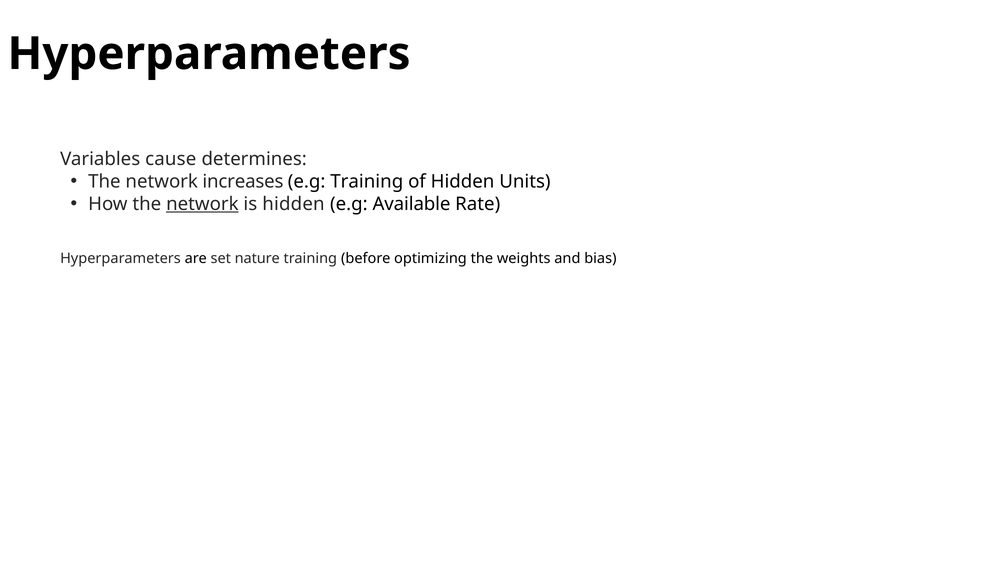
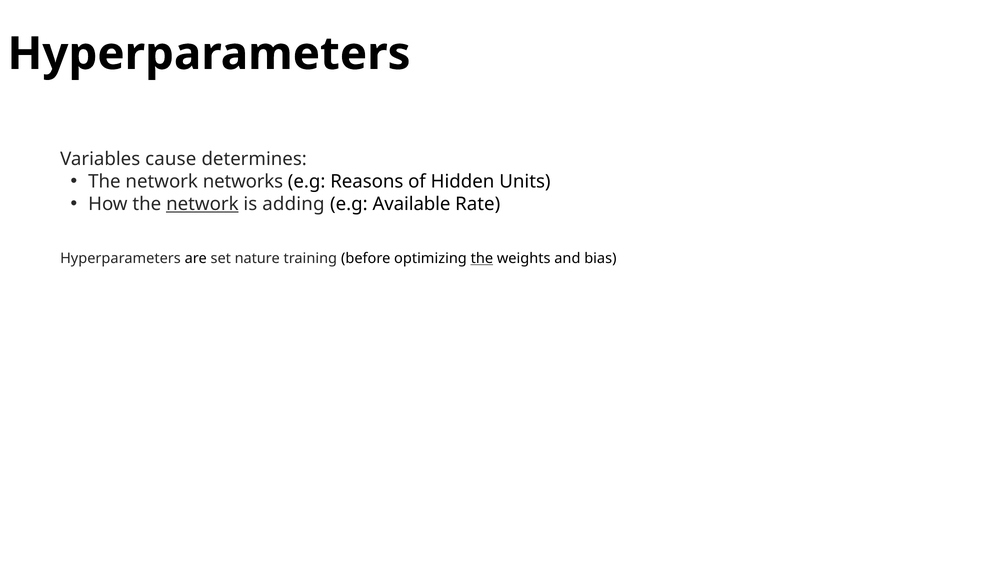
increases: increases -> networks
e.g Training: Training -> Reasons
is hidden: hidden -> adding
the at (482, 258) underline: none -> present
